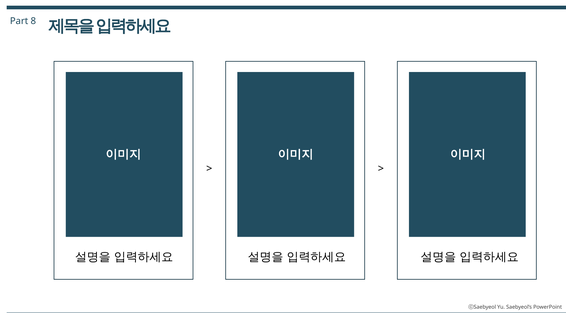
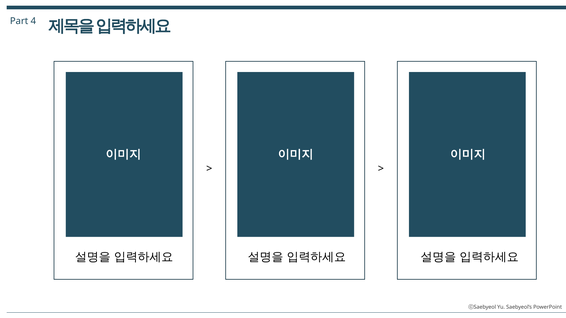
8: 8 -> 4
